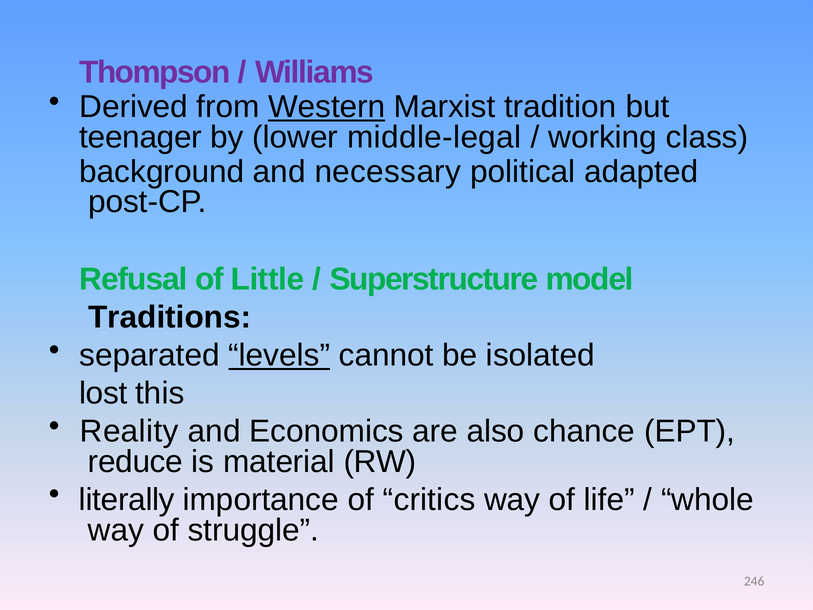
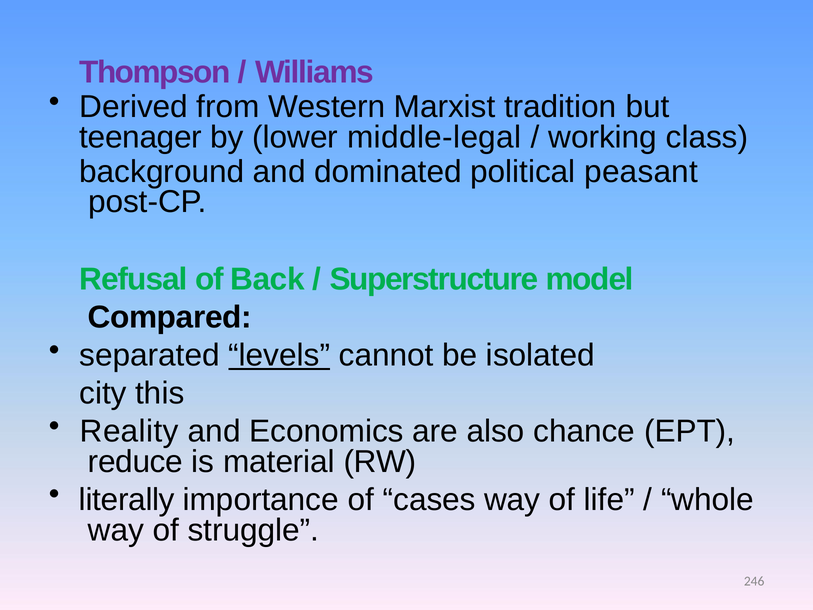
Western underline: present -> none
necessary: necessary -> dominated
adapted: adapted -> peasant
Little: Little -> Back
Traditions: Traditions -> Compared
lost: lost -> city
critics: critics -> cases
